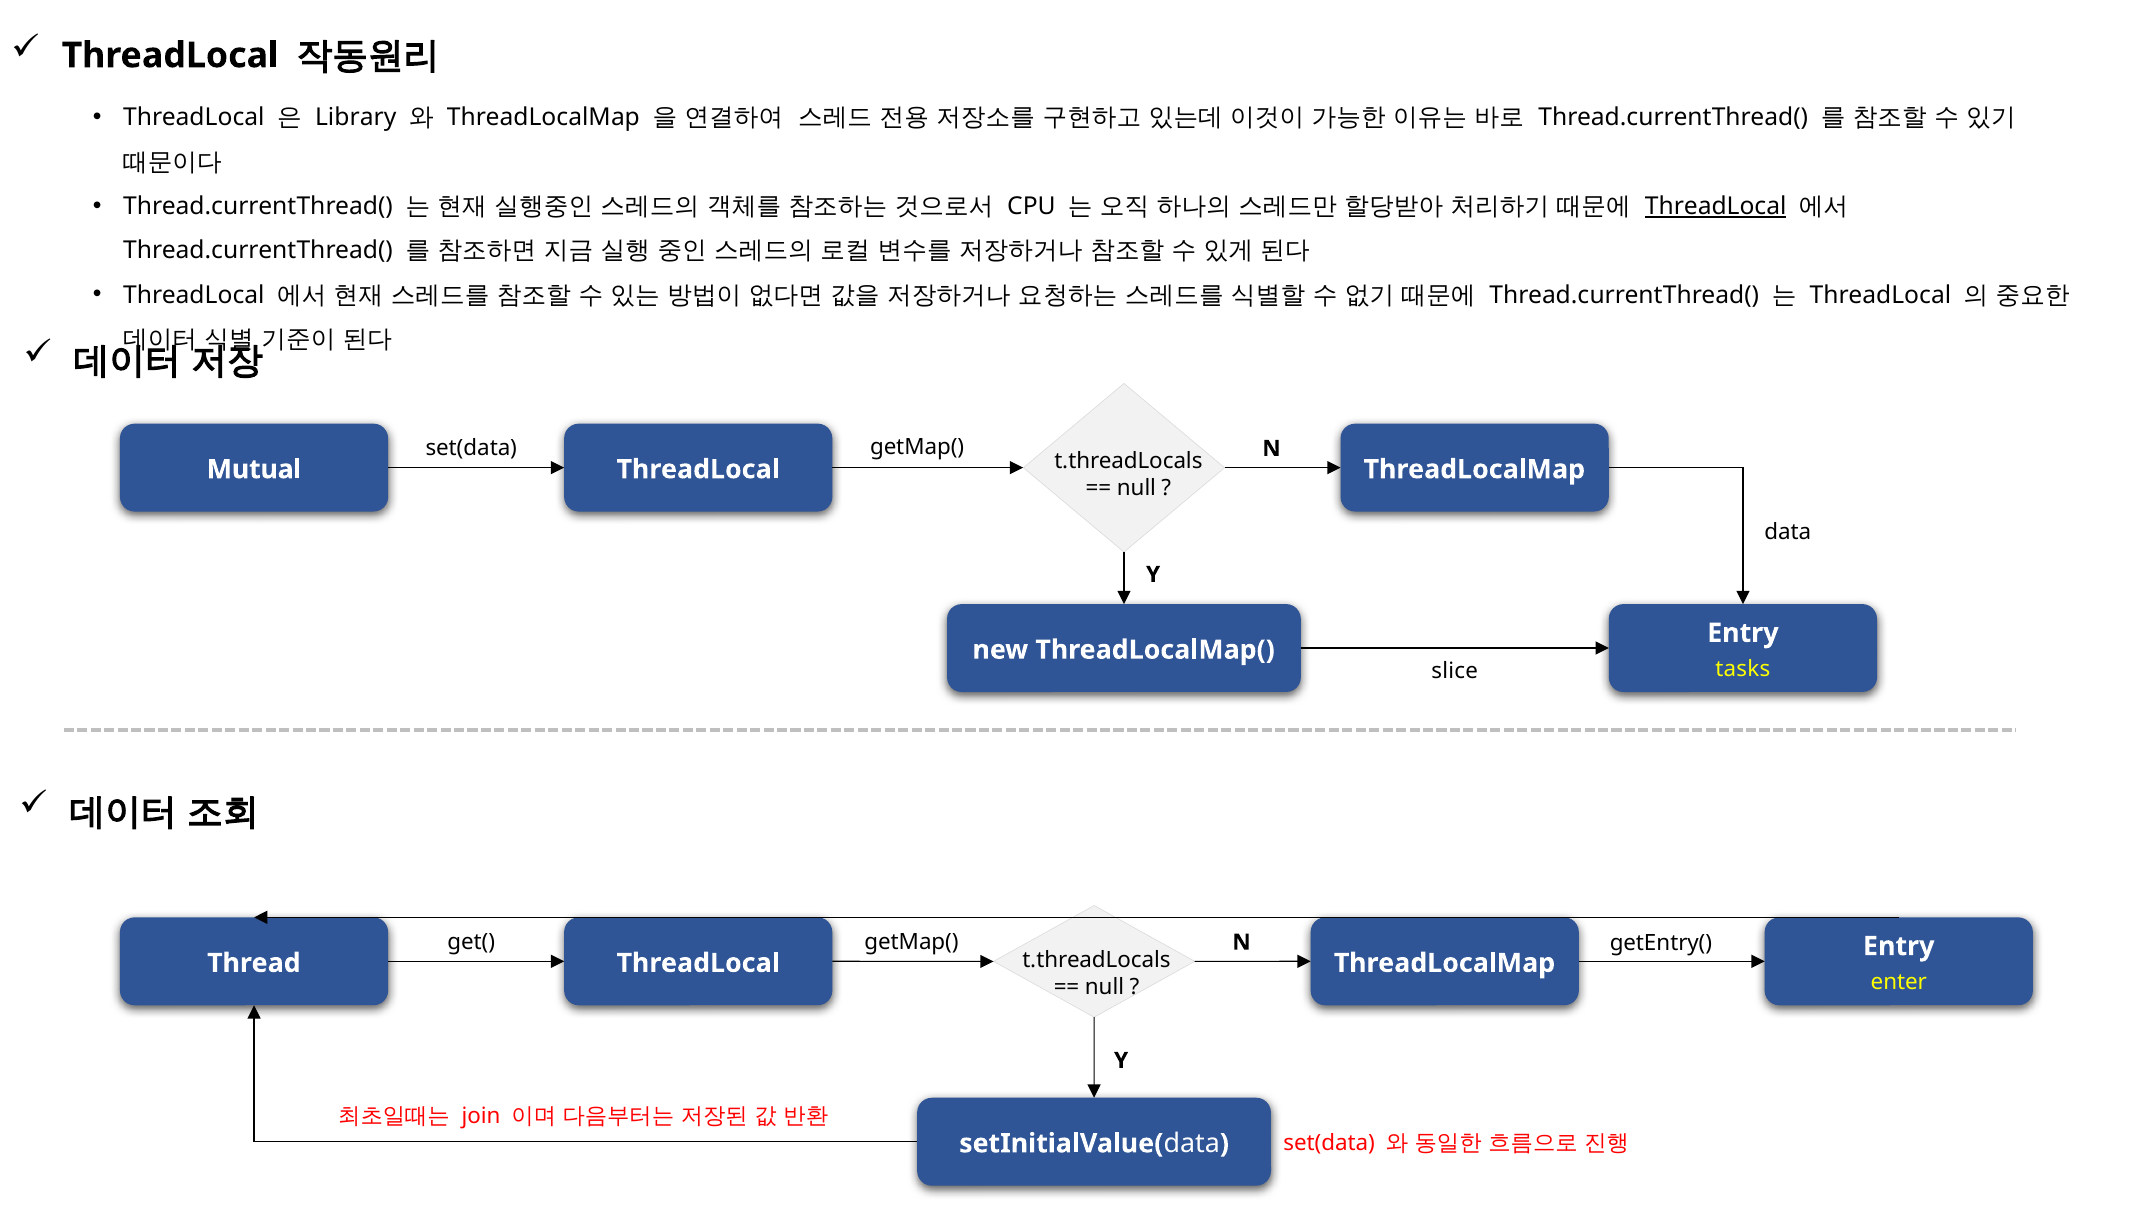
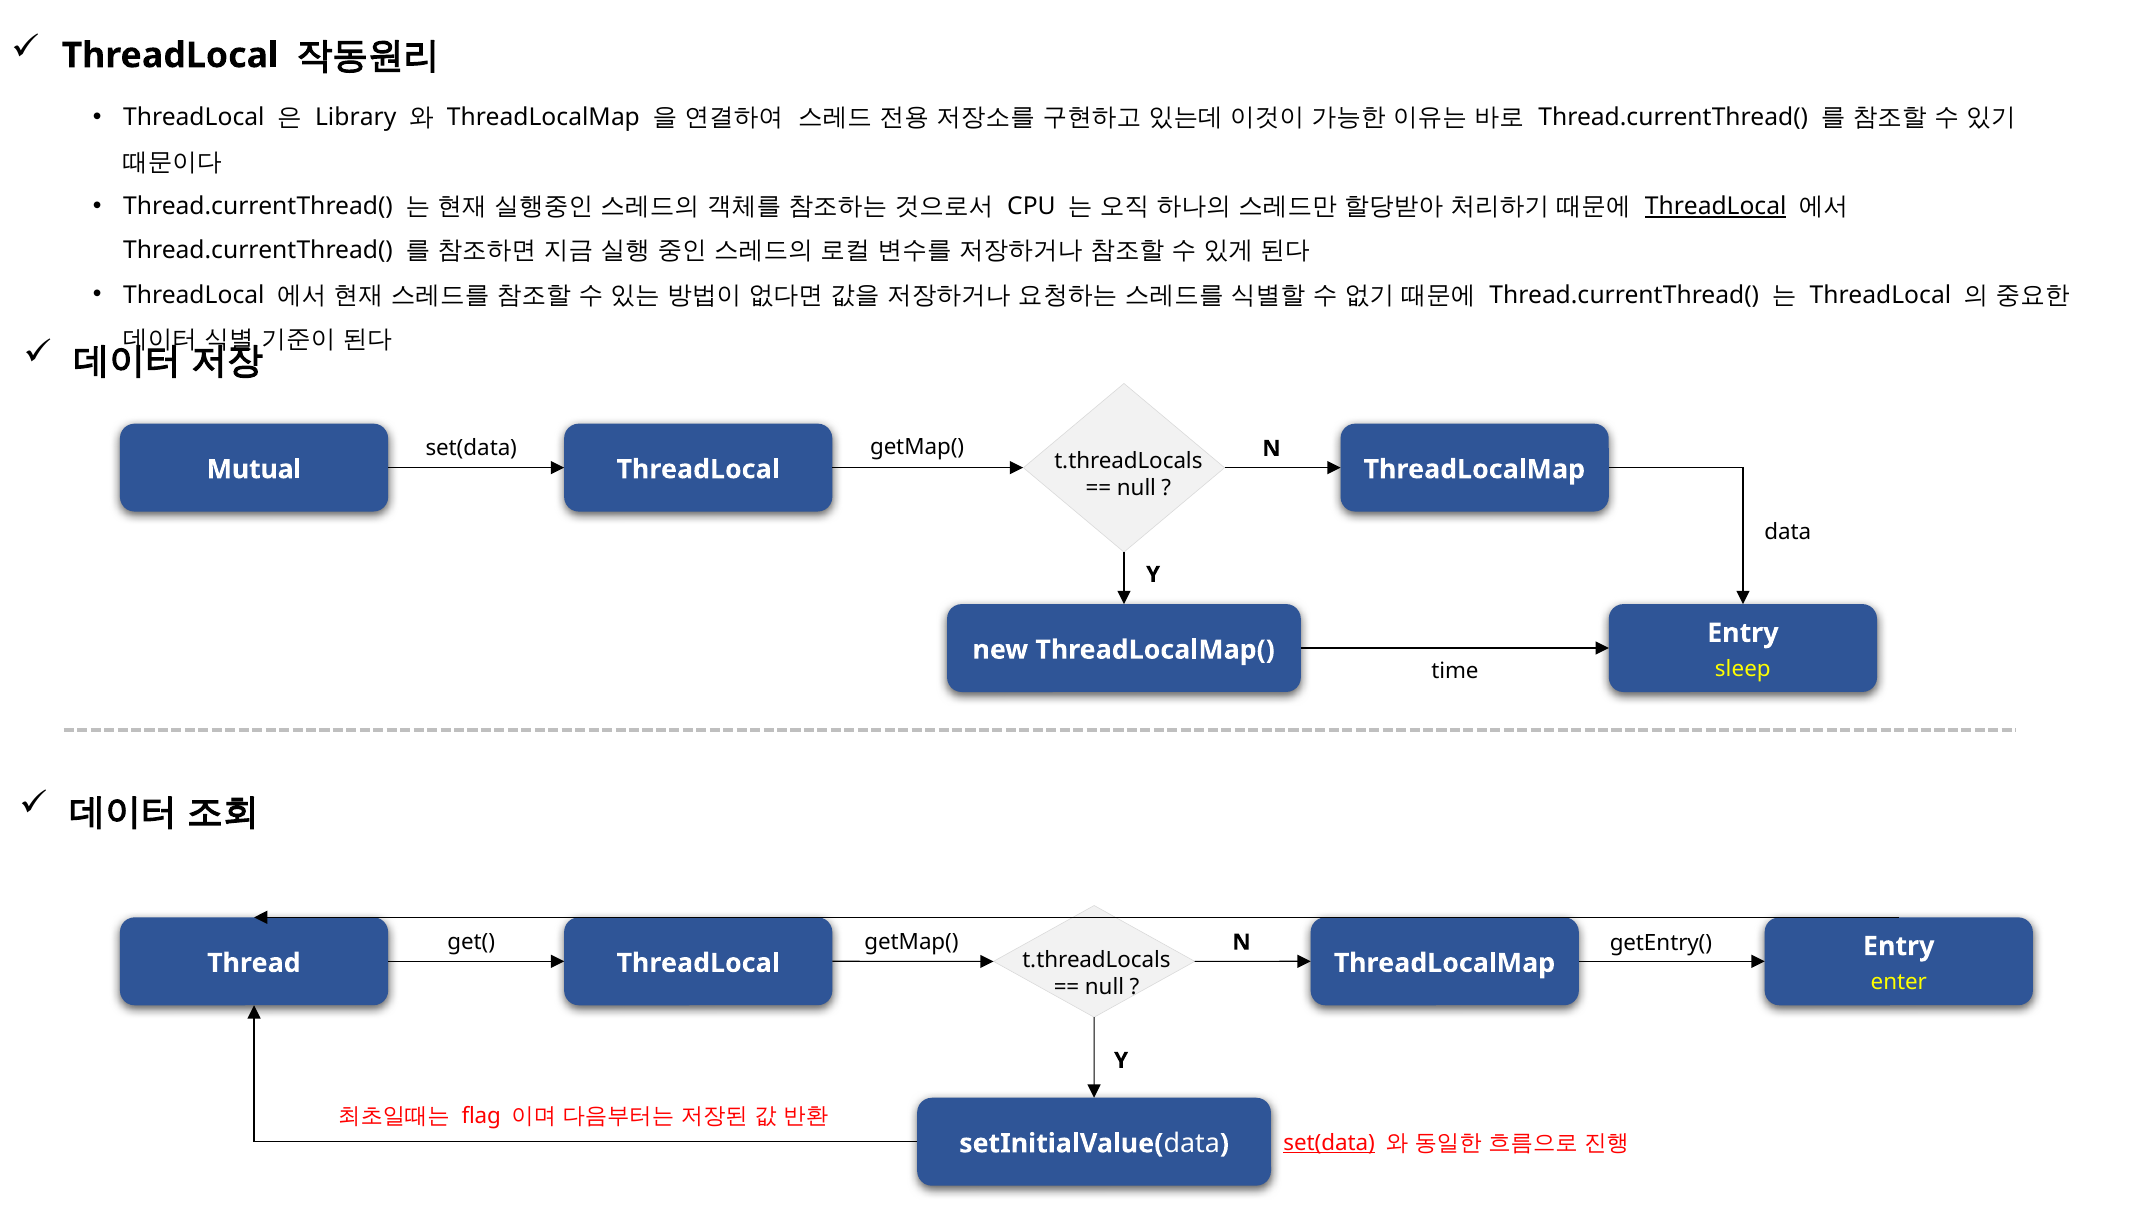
tasks: tasks -> sleep
slice: slice -> time
join: join -> flag
set(data at (1329, 1143) underline: none -> present
